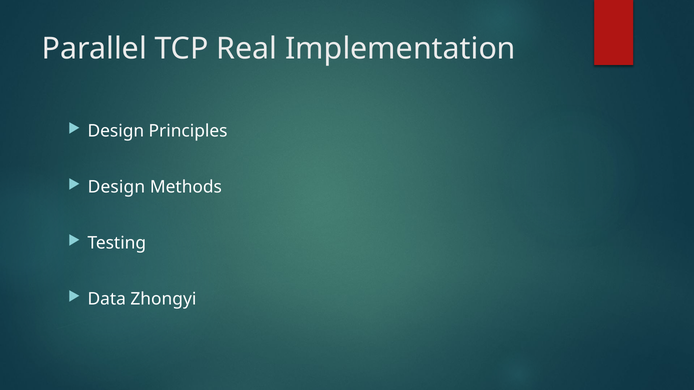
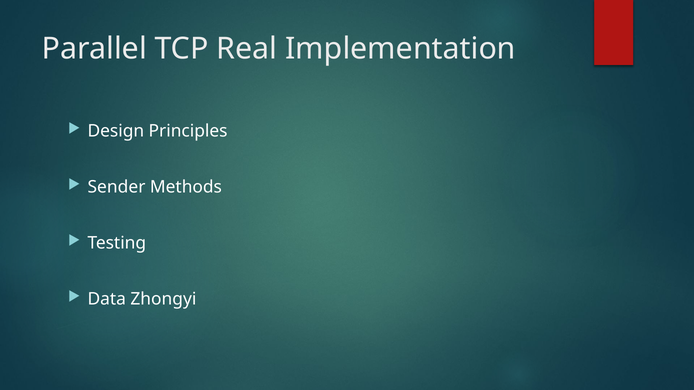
Design at (116, 187): Design -> Sender
